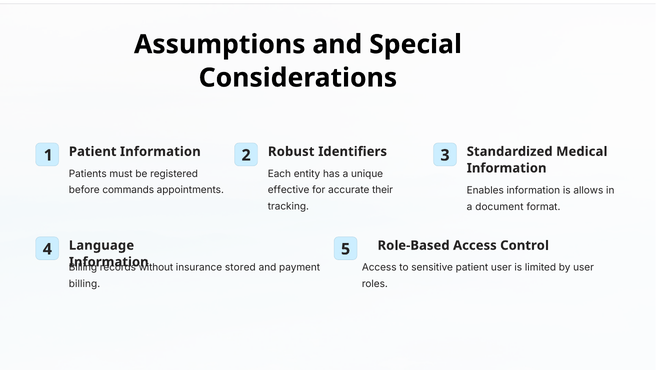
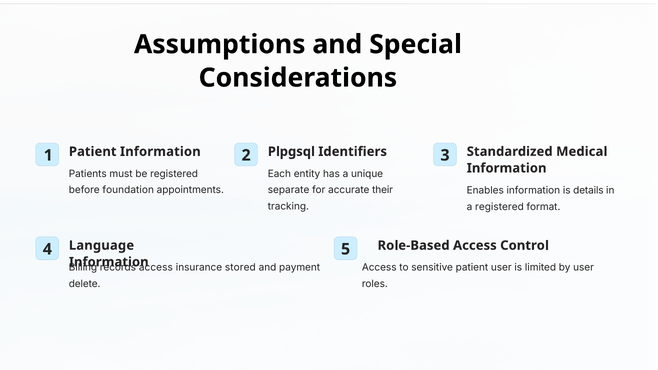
Robust: Robust -> Plpgsql
commands: commands -> foundation
effective: effective -> separate
allows: allows -> details
a document: document -> registered
without at (156, 268): without -> access
billing at (85, 284): billing -> delete
